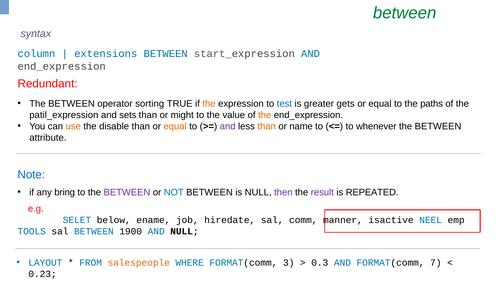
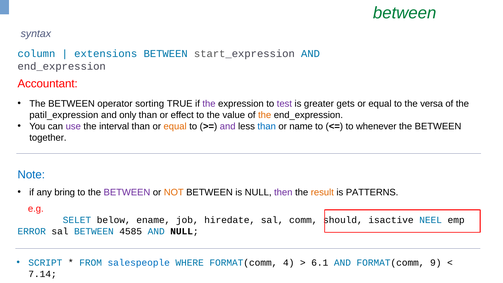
Redundant: Redundant -> Accountant
the at (209, 104) colour: orange -> purple
test colour: blue -> purple
paths: paths -> versa
sets: sets -> only
might: might -> effect
use colour: orange -> purple
disable: disable -> interval
than at (267, 126) colour: orange -> blue
attribute: attribute -> together
NOT colour: blue -> orange
result colour: purple -> orange
REPEATED: REPEATED -> PATTERNS
manner: manner -> should
TOOLS: TOOLS -> ERROR
1900: 1900 -> 4585
LAYOUT: LAYOUT -> SCRIPT
salespeople colour: orange -> blue
3: 3 -> 4
0.3: 0.3 -> 6.1
7: 7 -> 9
0.23: 0.23 -> 7.14
